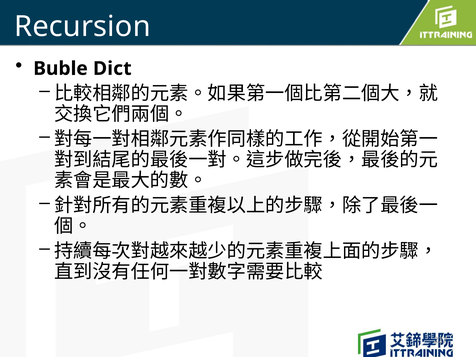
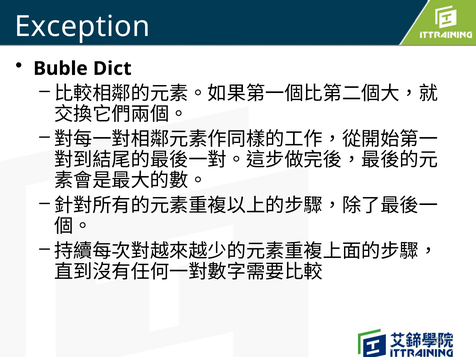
Recursion: Recursion -> Exception
